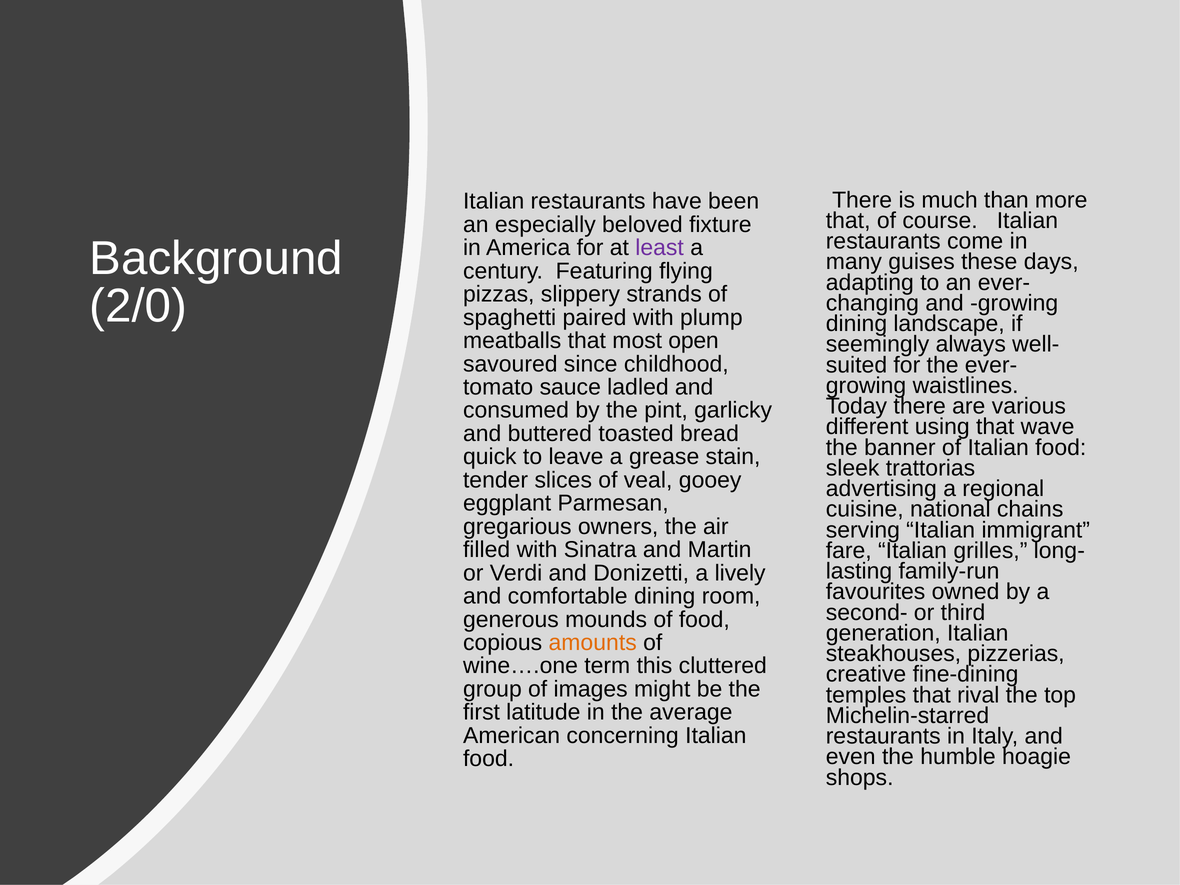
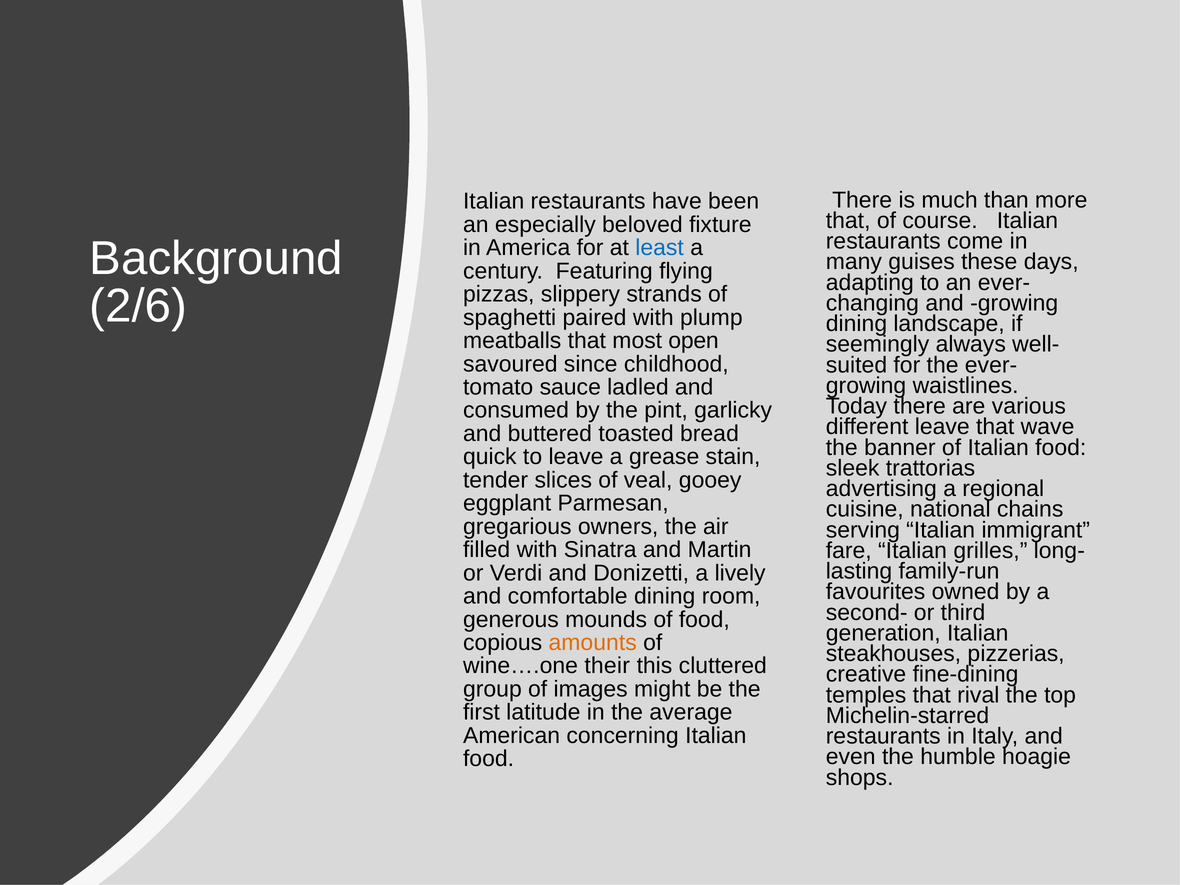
least colour: purple -> blue
2/0: 2/0 -> 2/6
different using: using -> leave
term: term -> their
